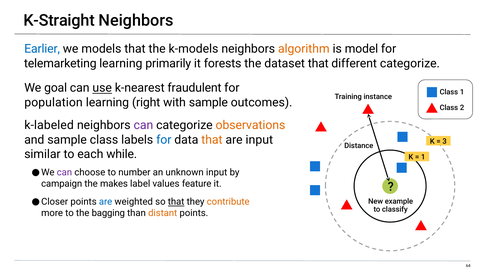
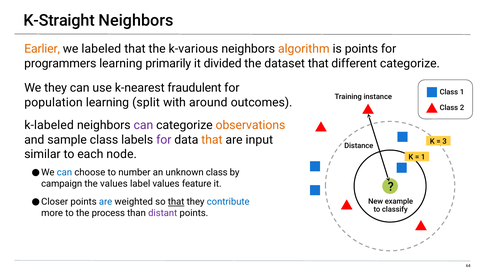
Earlier colour: blue -> orange
models: models -> labeled
k-models: k-models -> k-various
is model: model -> points
telemarketing: telemarketing -> programmers
forests: forests -> divided
We goal: goal -> they
use underline: present -> none
right: right -> split
with sample: sample -> around
for at (164, 140) colour: blue -> purple
while: while -> node
can at (64, 172) colour: purple -> blue
unknown input: input -> class
the makes: makes -> values
contribute colour: orange -> blue
bagging: bagging -> process
distant colour: orange -> purple
